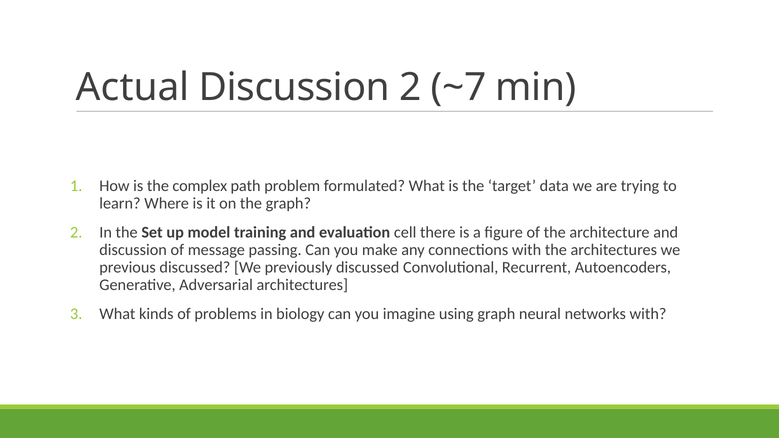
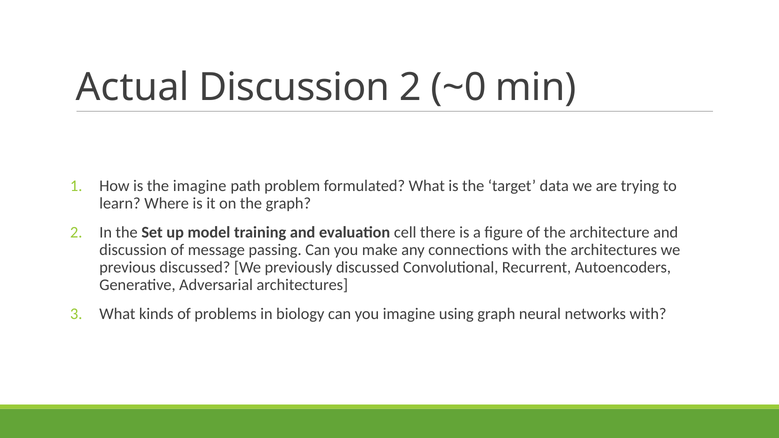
~7: ~7 -> ~0
the complex: complex -> imagine
